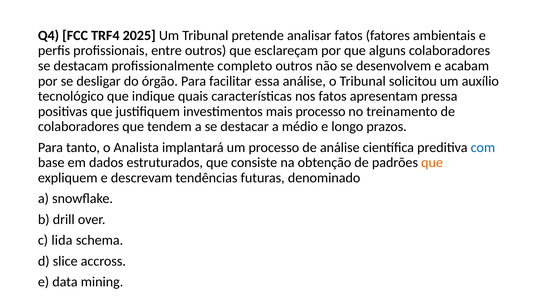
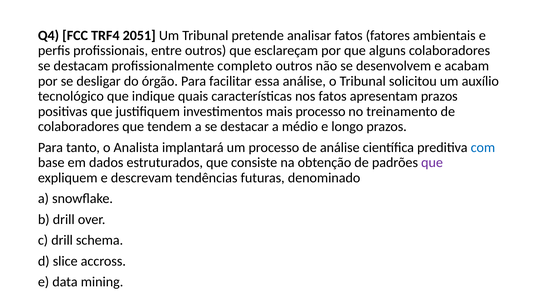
2025: 2025 -> 2051
apresentam pressa: pressa -> prazos
que at (432, 163) colour: orange -> purple
c lida: lida -> drill
